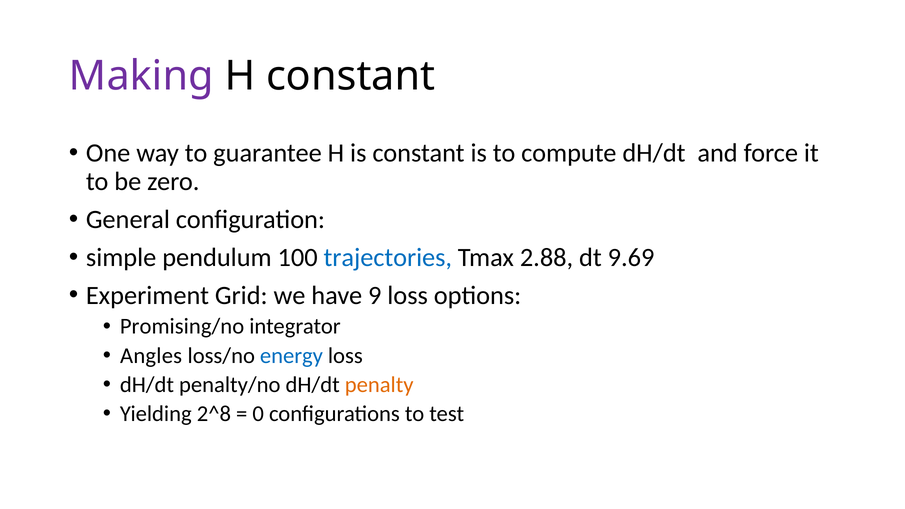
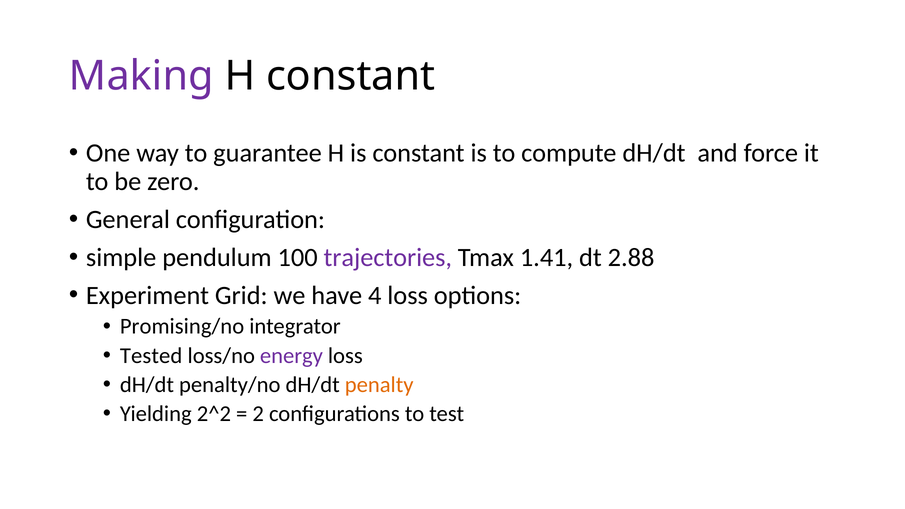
trajectories colour: blue -> purple
2.88: 2.88 -> 1.41
9.69: 9.69 -> 2.88
9: 9 -> 4
Angles: Angles -> Tested
energy colour: blue -> purple
2^8: 2^8 -> 2^2
0: 0 -> 2
